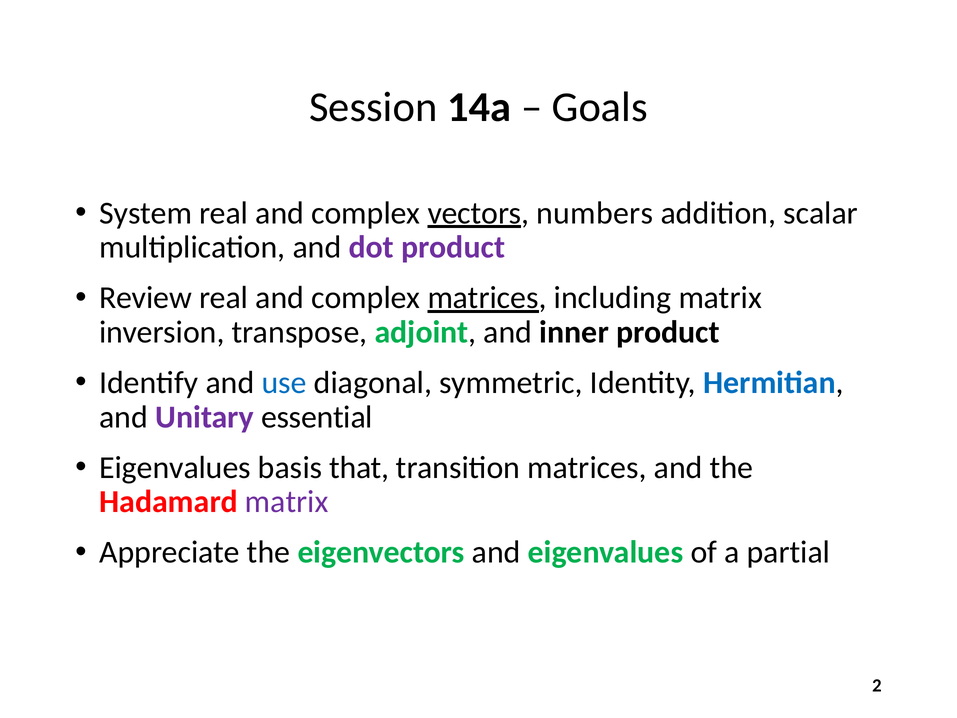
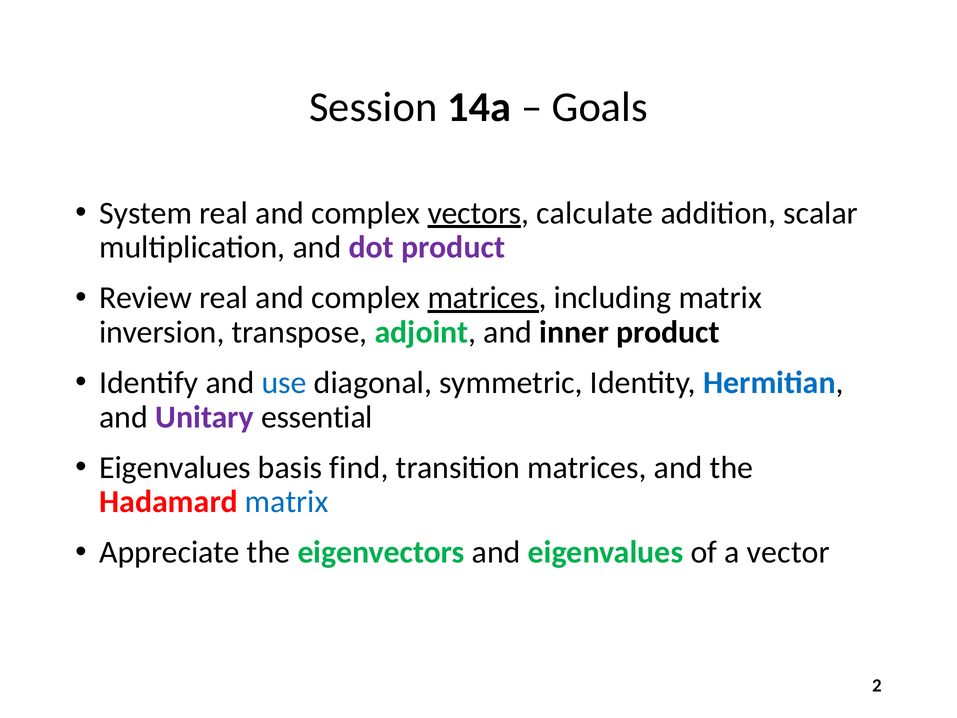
numbers: numbers -> calculate
that: that -> find
matrix at (287, 502) colour: purple -> blue
partial: partial -> vector
